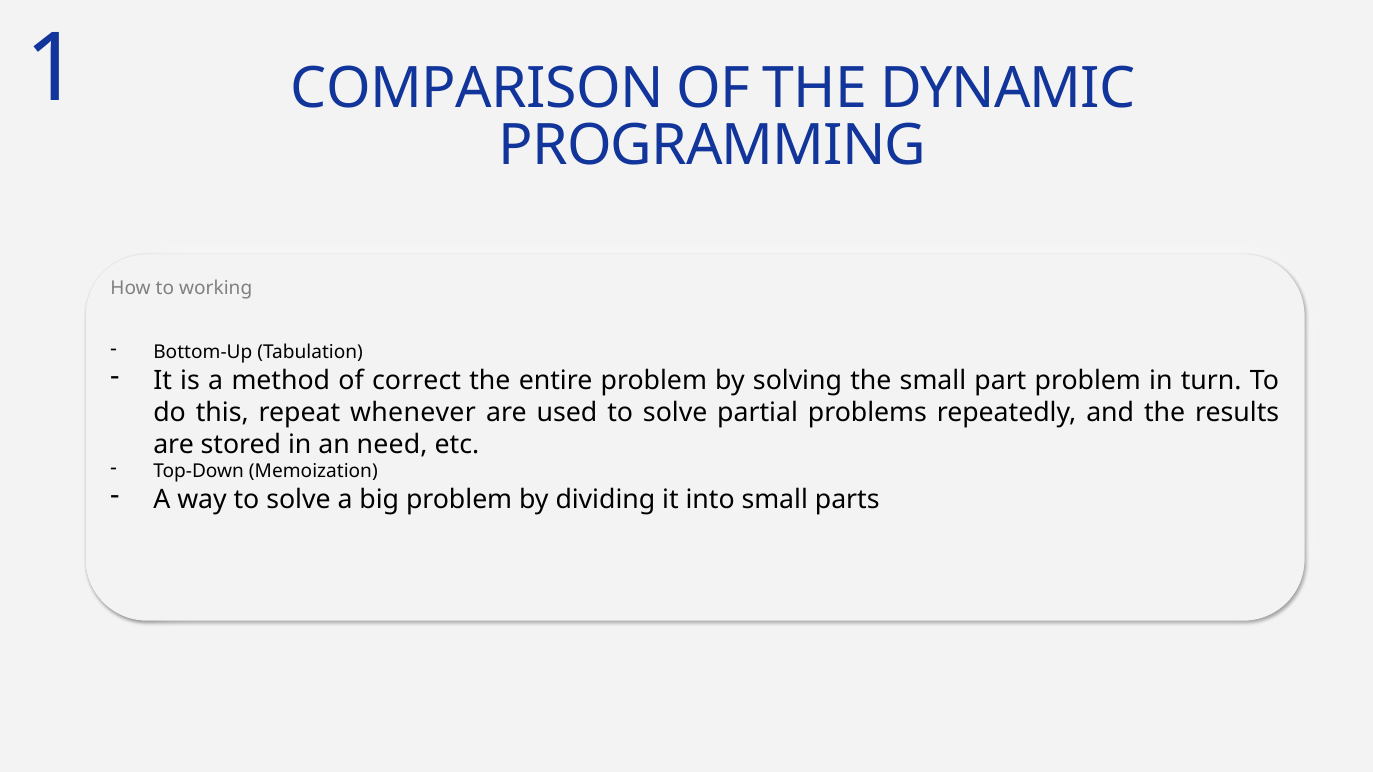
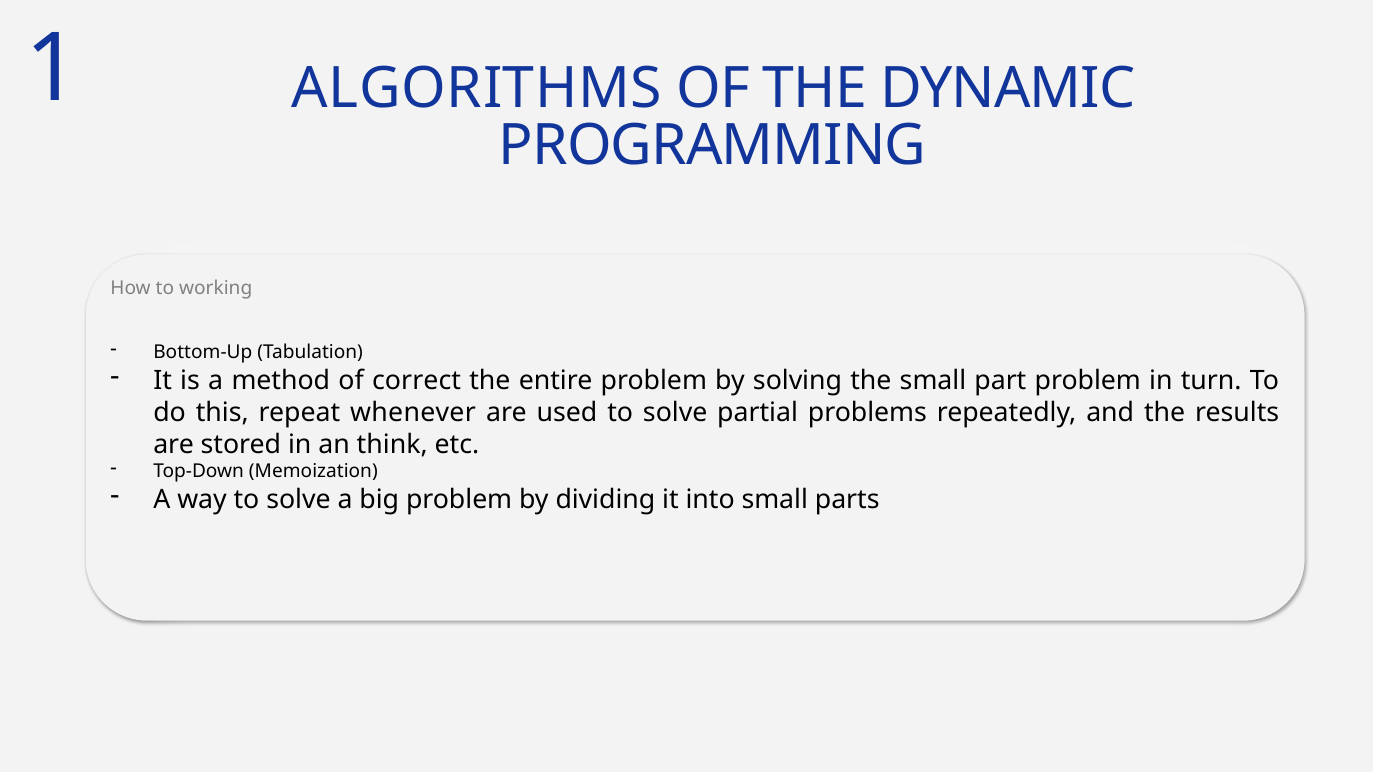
COMPARISON: COMPARISON -> ALGORITHMS
need: need -> think
